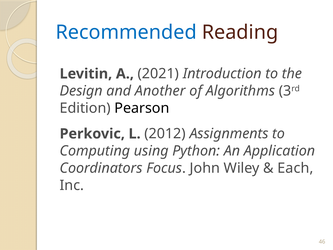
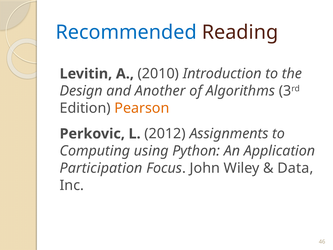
2021: 2021 -> 2010
Pearson colour: black -> orange
Coordinators: Coordinators -> Participation
Each: Each -> Data
